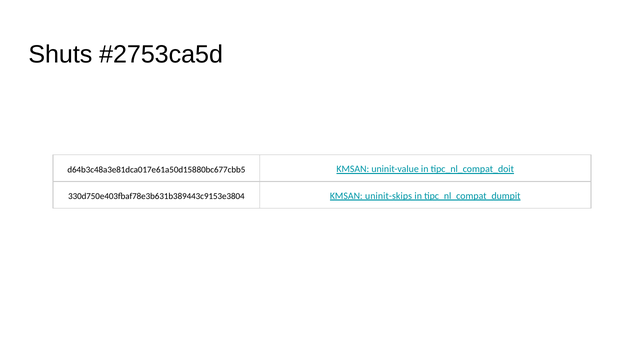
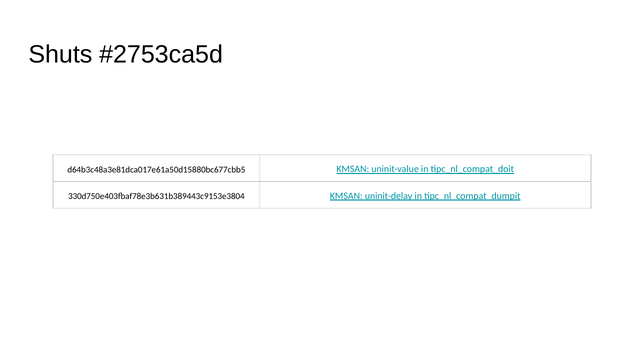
uninit-skips: uninit-skips -> uninit-delay
